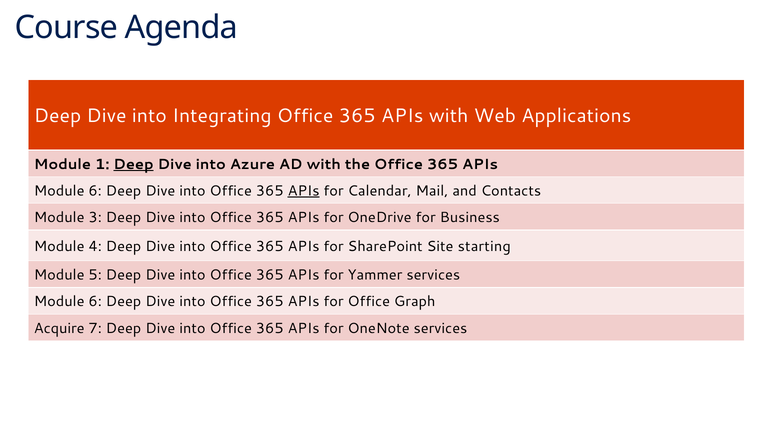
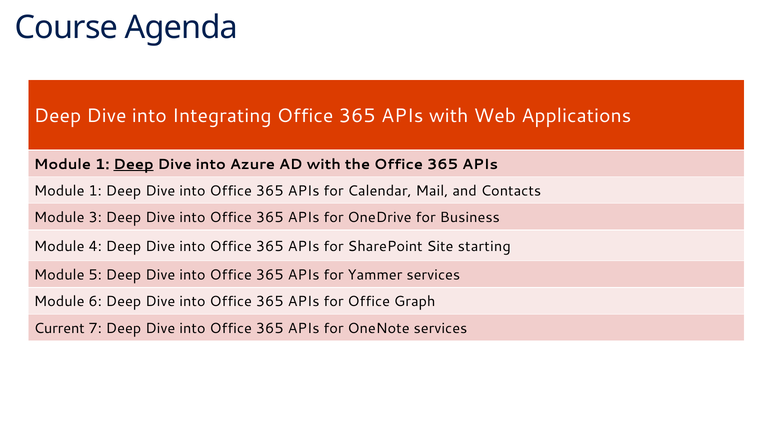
6 at (95, 191): 6 -> 1
APIs at (304, 191) underline: present -> none
Acquire: Acquire -> Current
